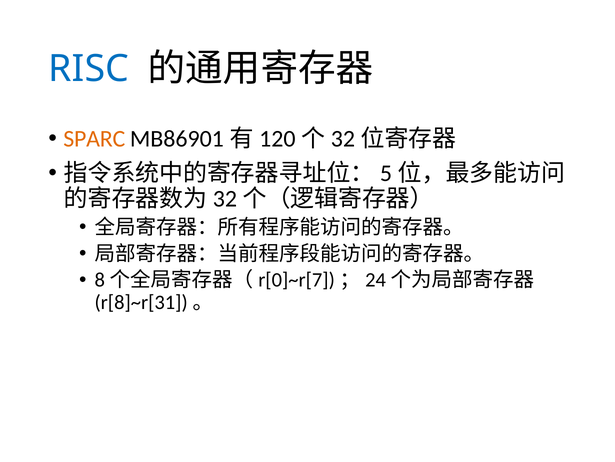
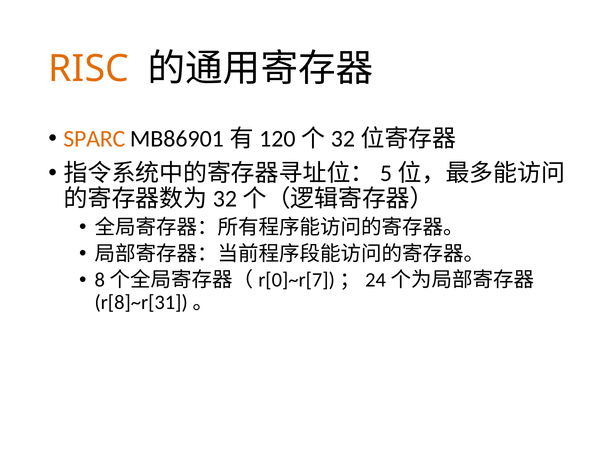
RISC colour: blue -> orange
